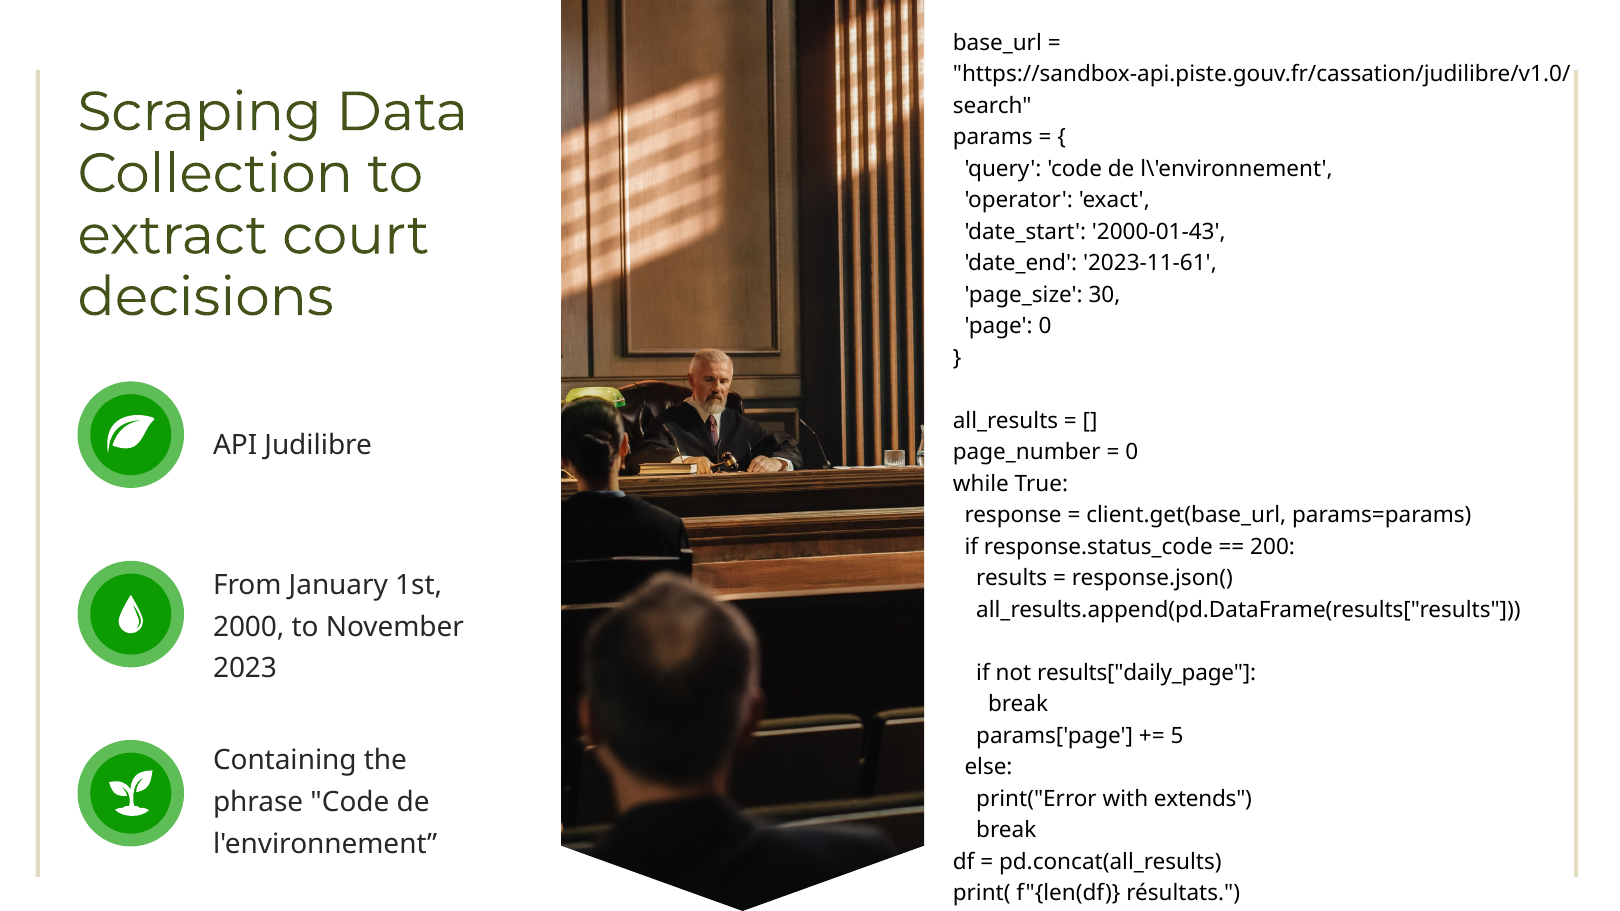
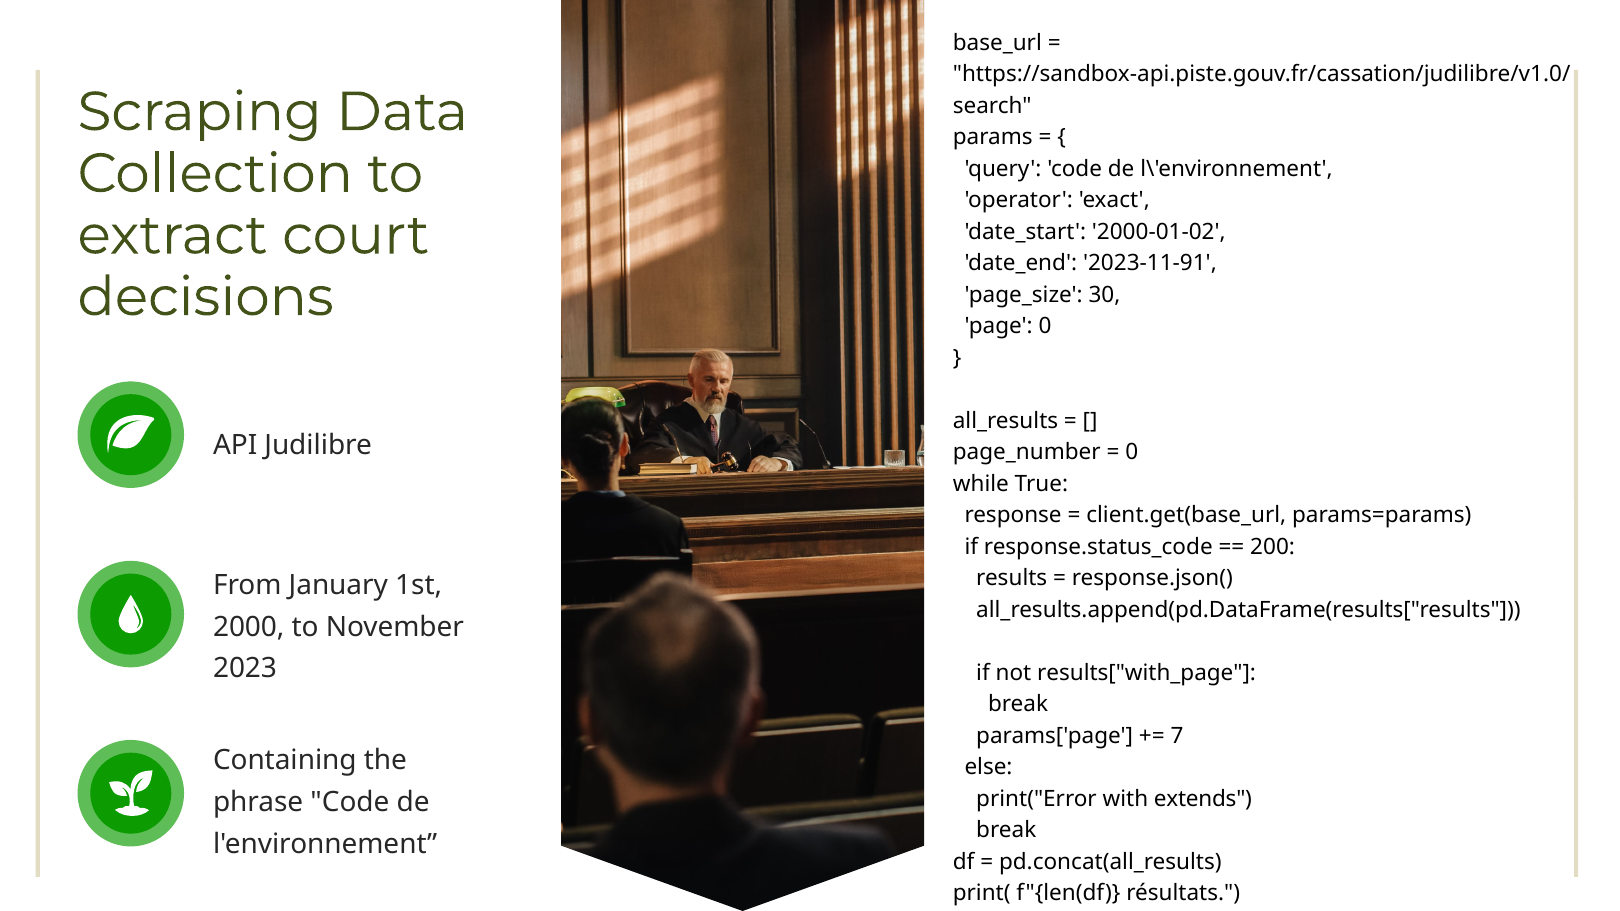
2000-01-43: 2000-01-43 -> 2000-01-02
2023-11-61: 2023-11-61 -> 2023-11-91
results["daily_page: results["daily_page -> results["with_page
5: 5 -> 7
